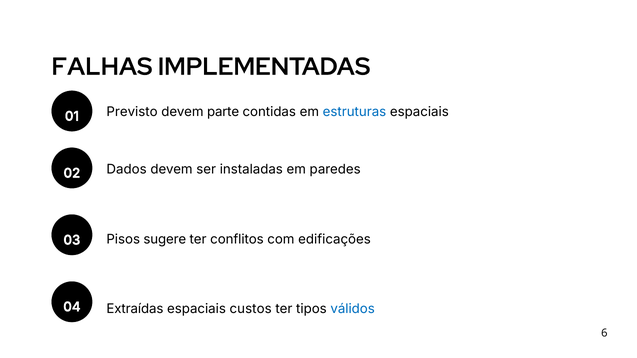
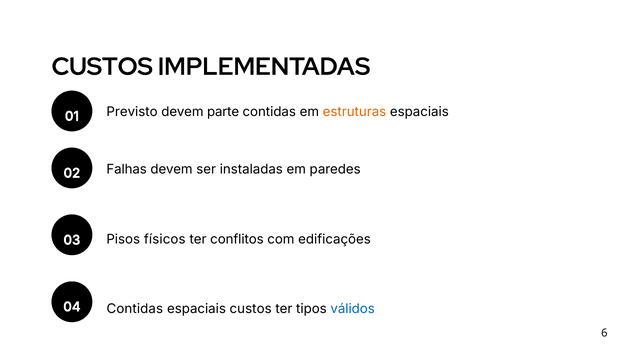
FALHAS at (102, 67): FALHAS -> CUSTOS
estruturas colour: blue -> orange
Dados: Dados -> Falhas
sugere: sugere -> físicos
Extraídas at (135, 309): Extraídas -> Contidas
